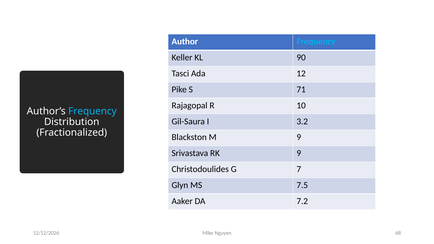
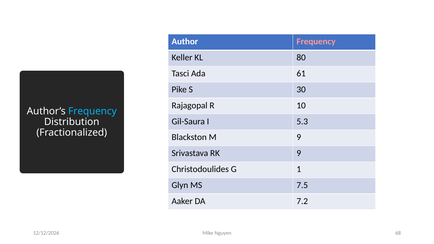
Frequency at (316, 42) colour: light blue -> pink
90: 90 -> 80
12: 12 -> 61
71: 71 -> 30
3.2: 3.2 -> 5.3
7: 7 -> 1
